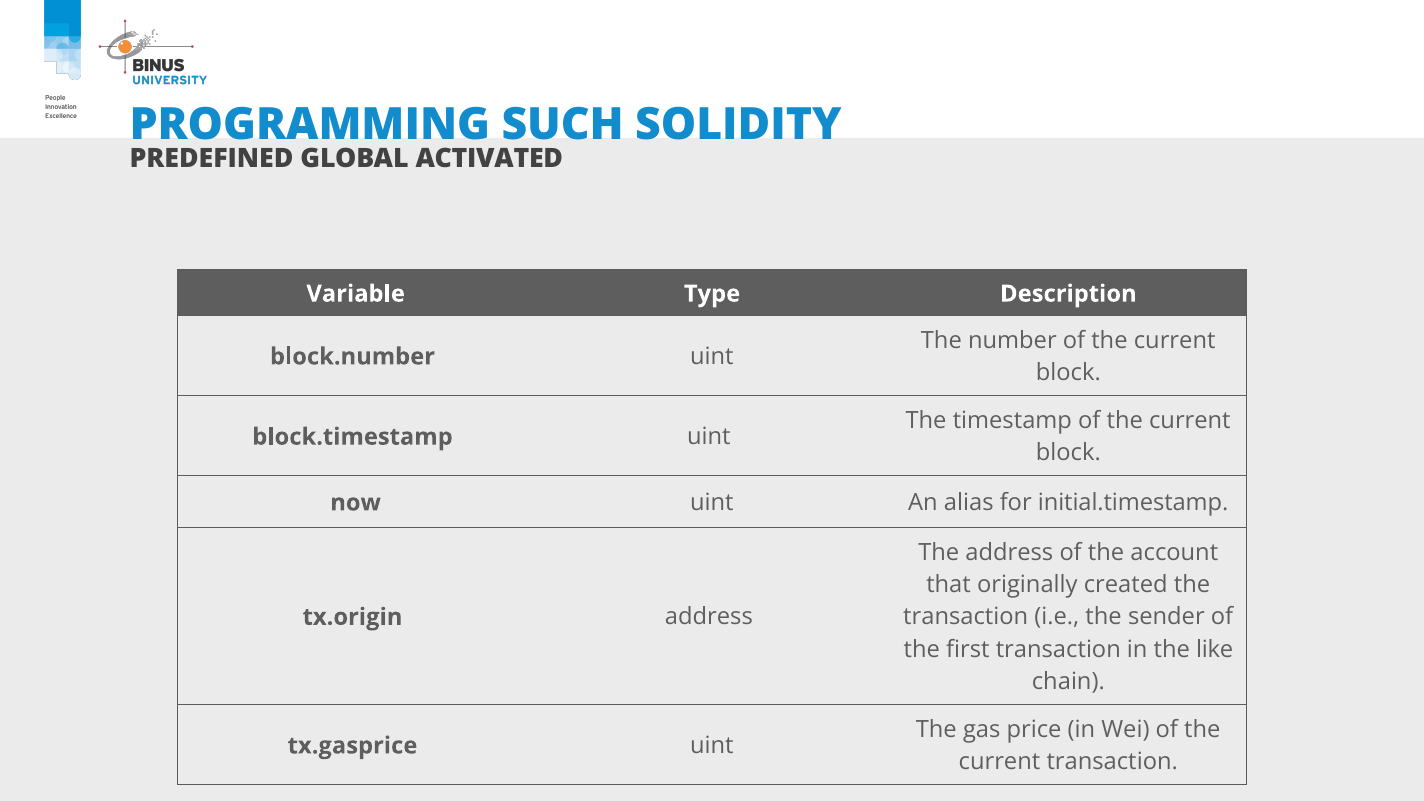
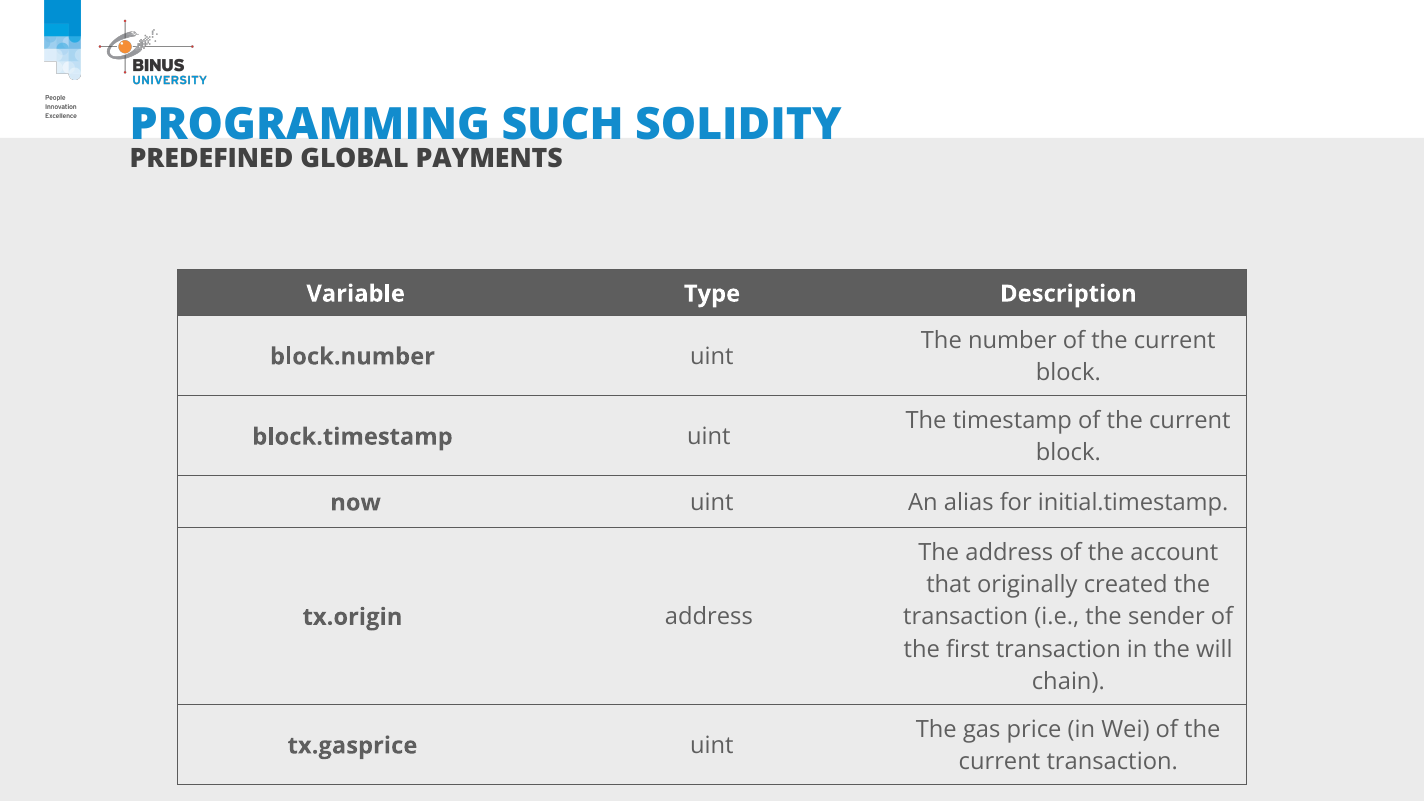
ACTIVATED: ACTIVATED -> PAYMENTS
like: like -> will
